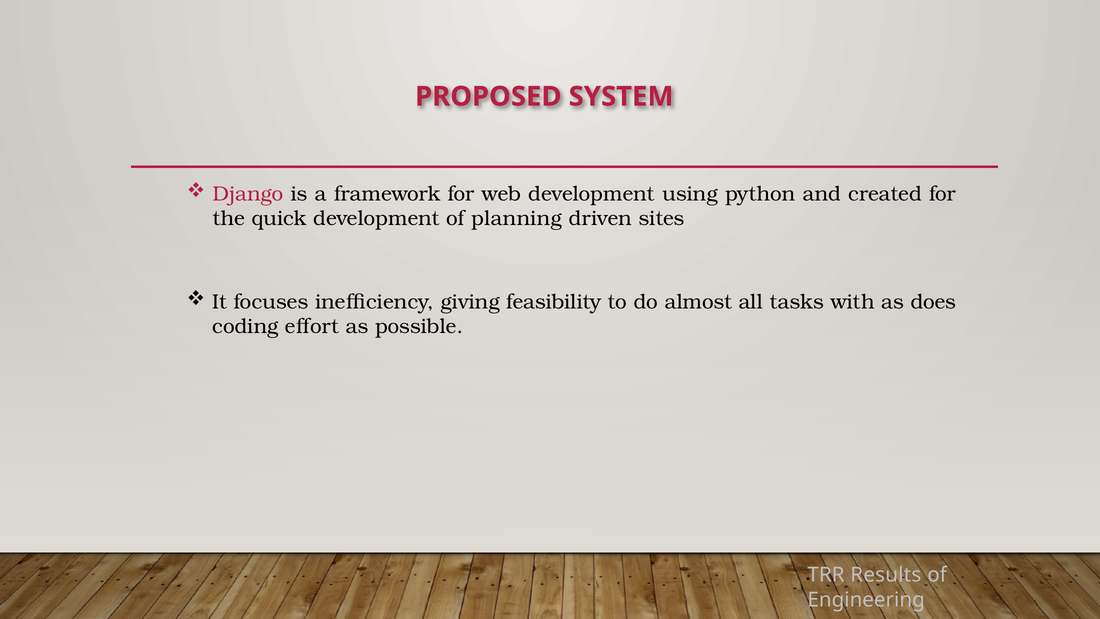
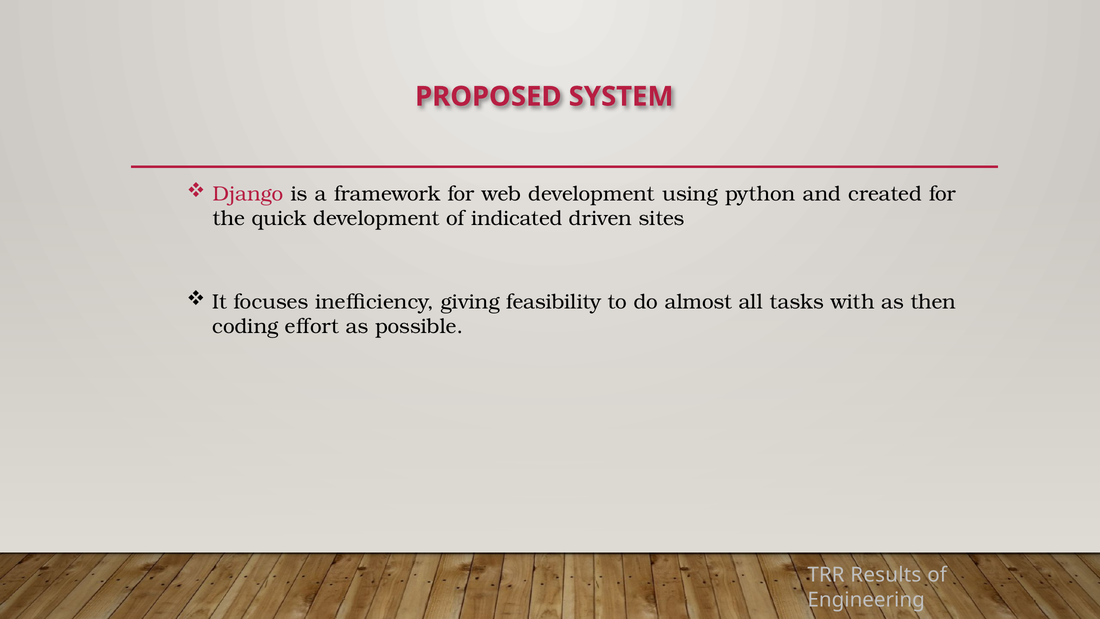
planning: planning -> indicated
does: does -> then
